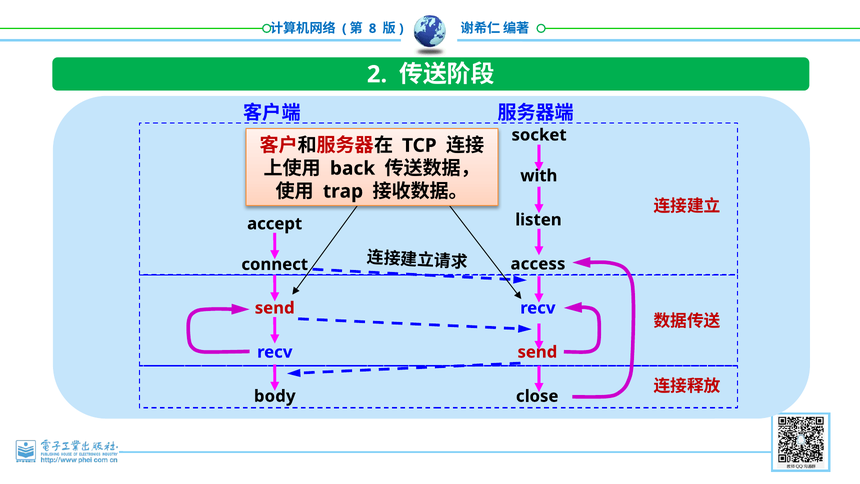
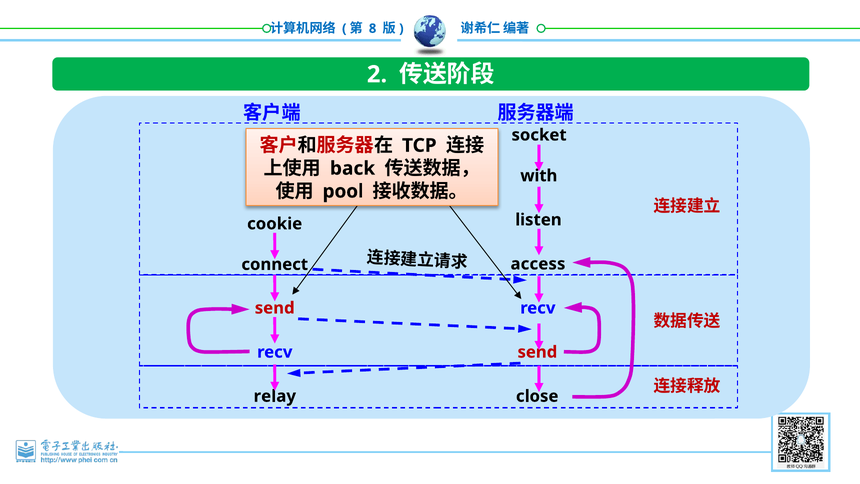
trap: trap -> pool
accept: accept -> cookie
body: body -> relay
